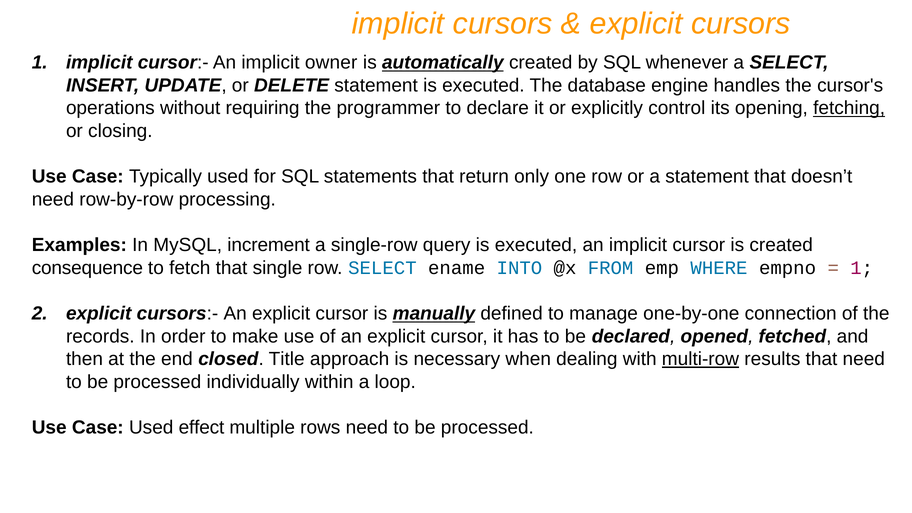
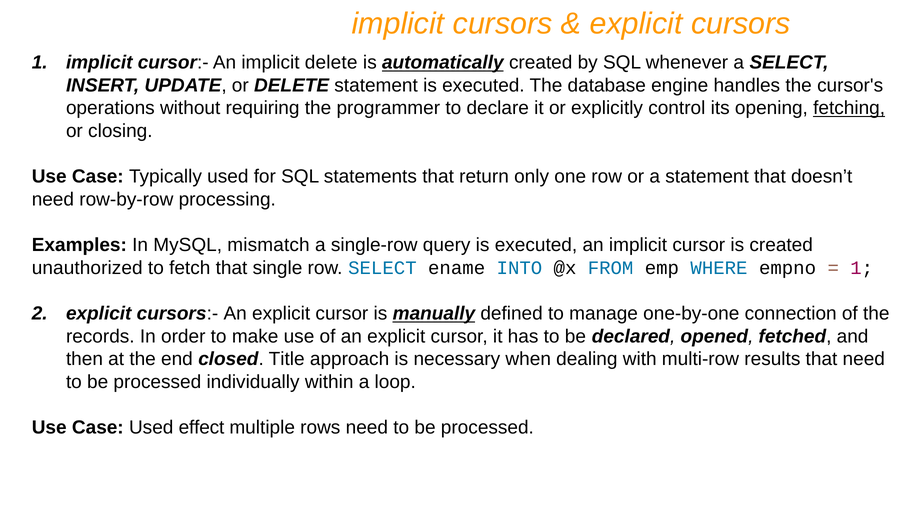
implicit owner: owner -> delete
increment: increment -> mismatch
consequence: consequence -> unauthorized
multi-row underline: present -> none
